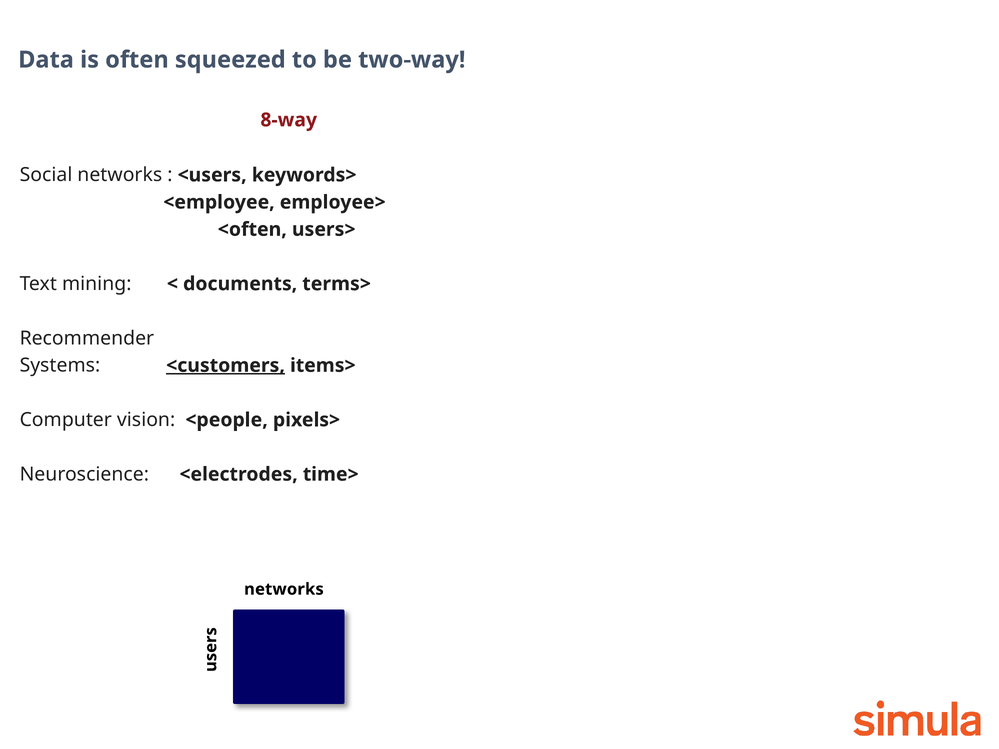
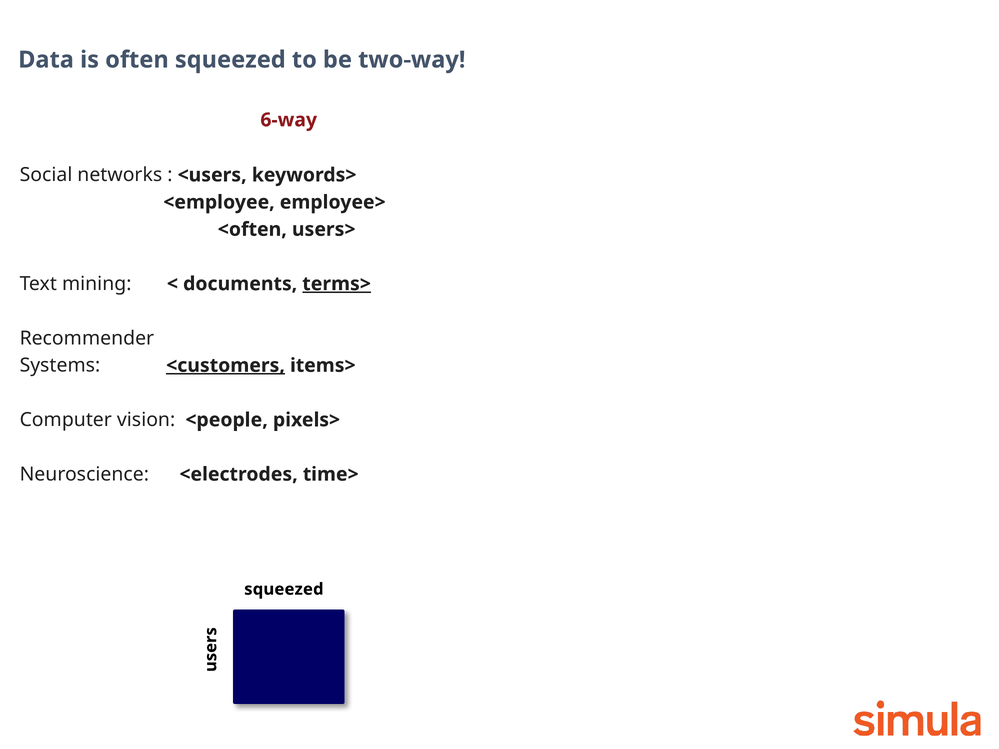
8-way: 8-way -> 6-way
terms> underline: none -> present
networks at (284, 589): networks -> squeezed
